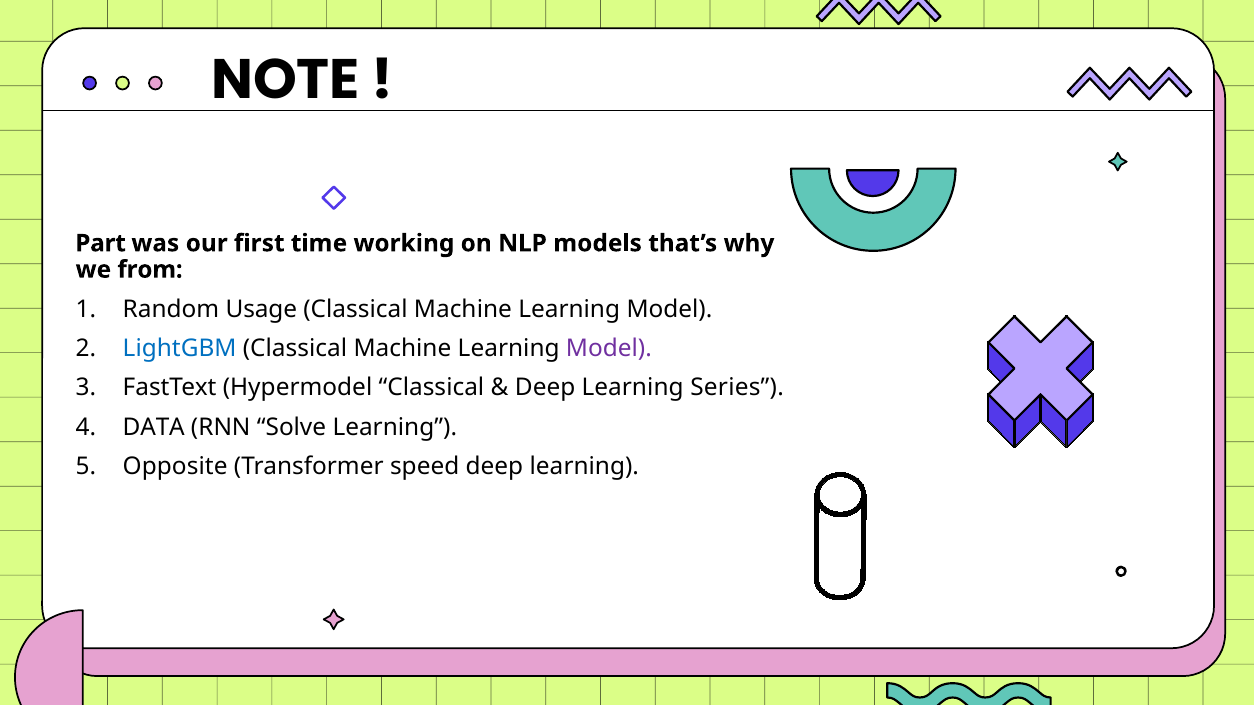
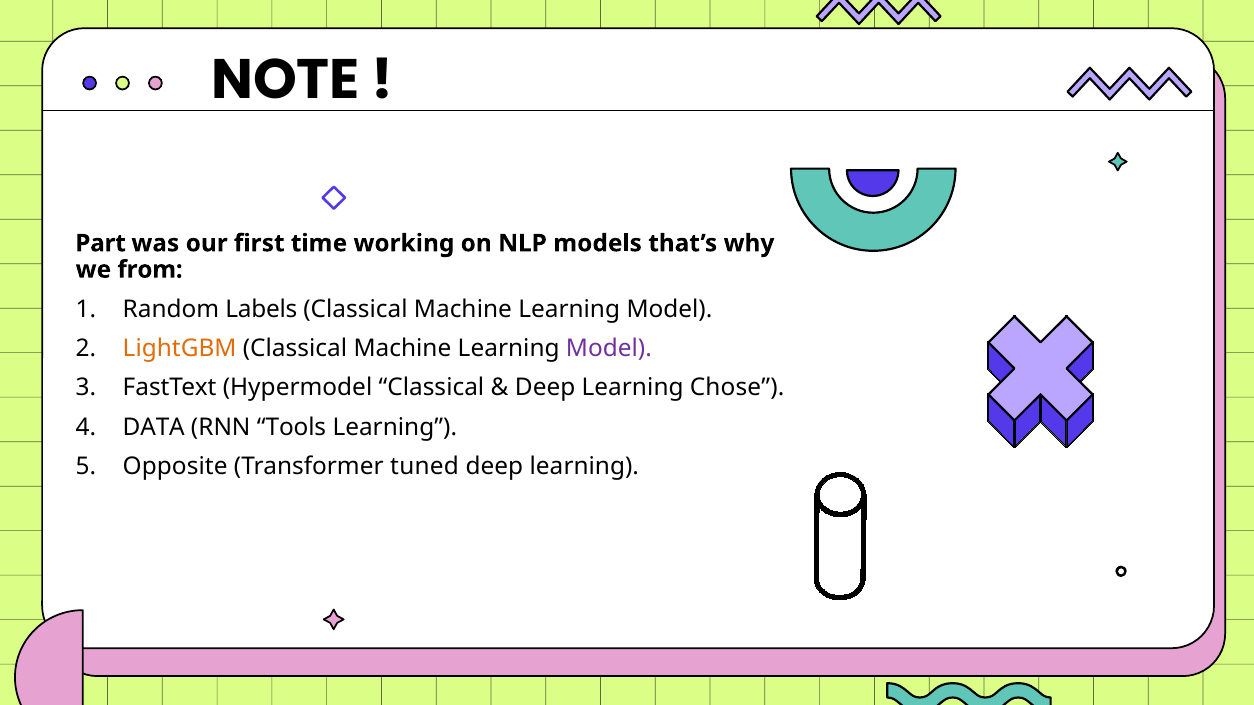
Usage: Usage -> Labels
LightGBM colour: blue -> orange
Series: Series -> Chose
Solve: Solve -> Tools
speed: speed -> tuned
